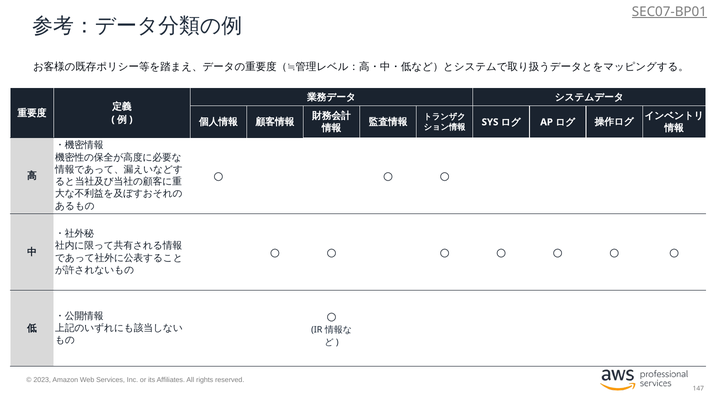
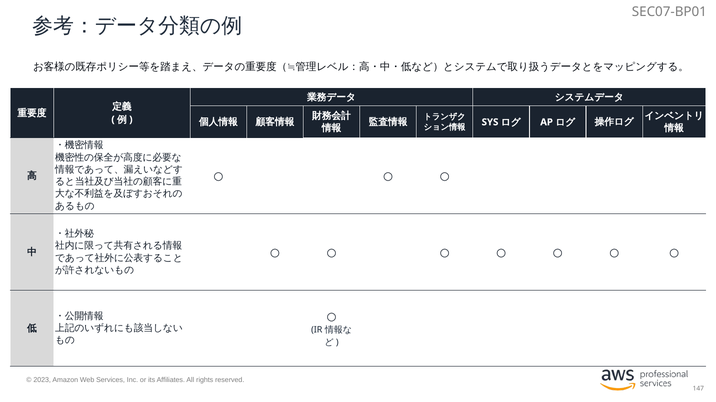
SEC07-BP01 underline: present -> none
